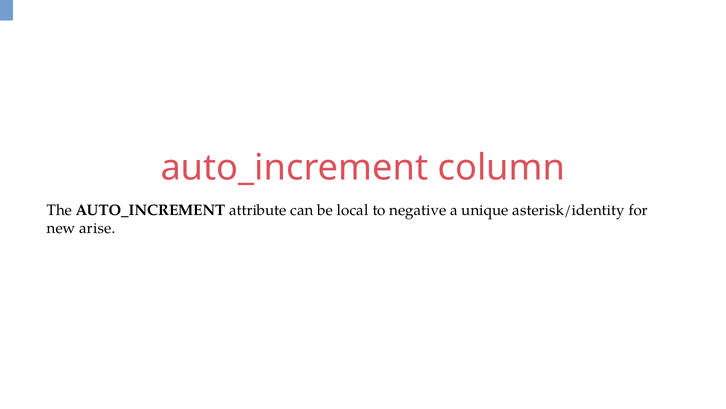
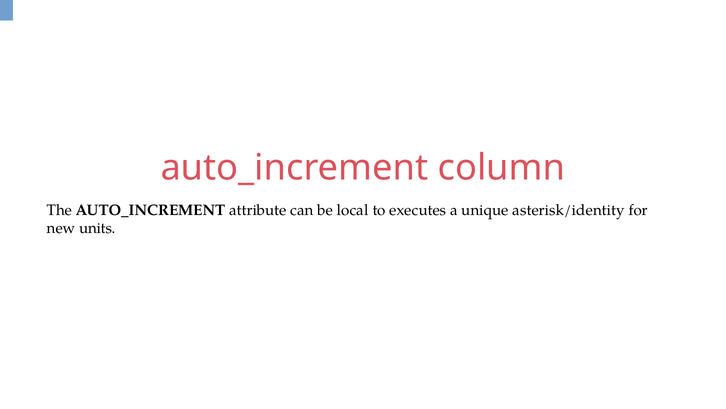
negative: negative -> executes
arise: arise -> units
